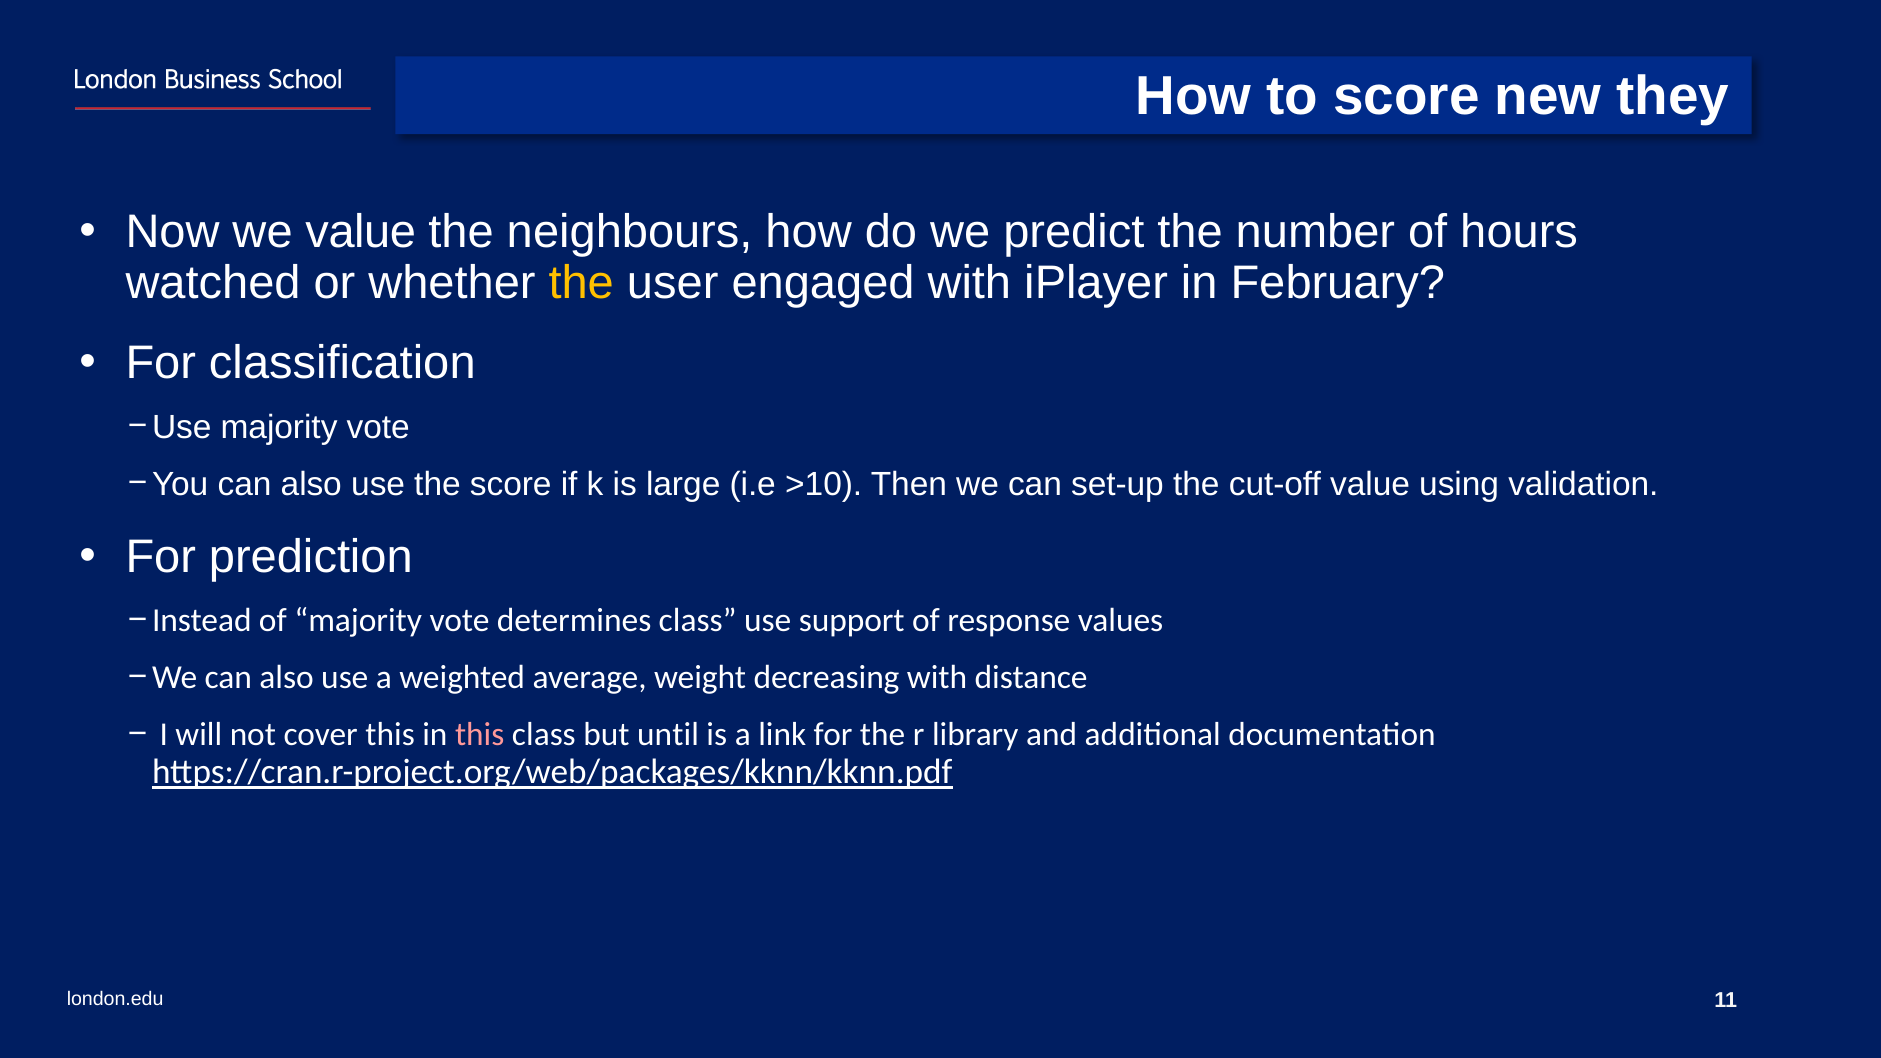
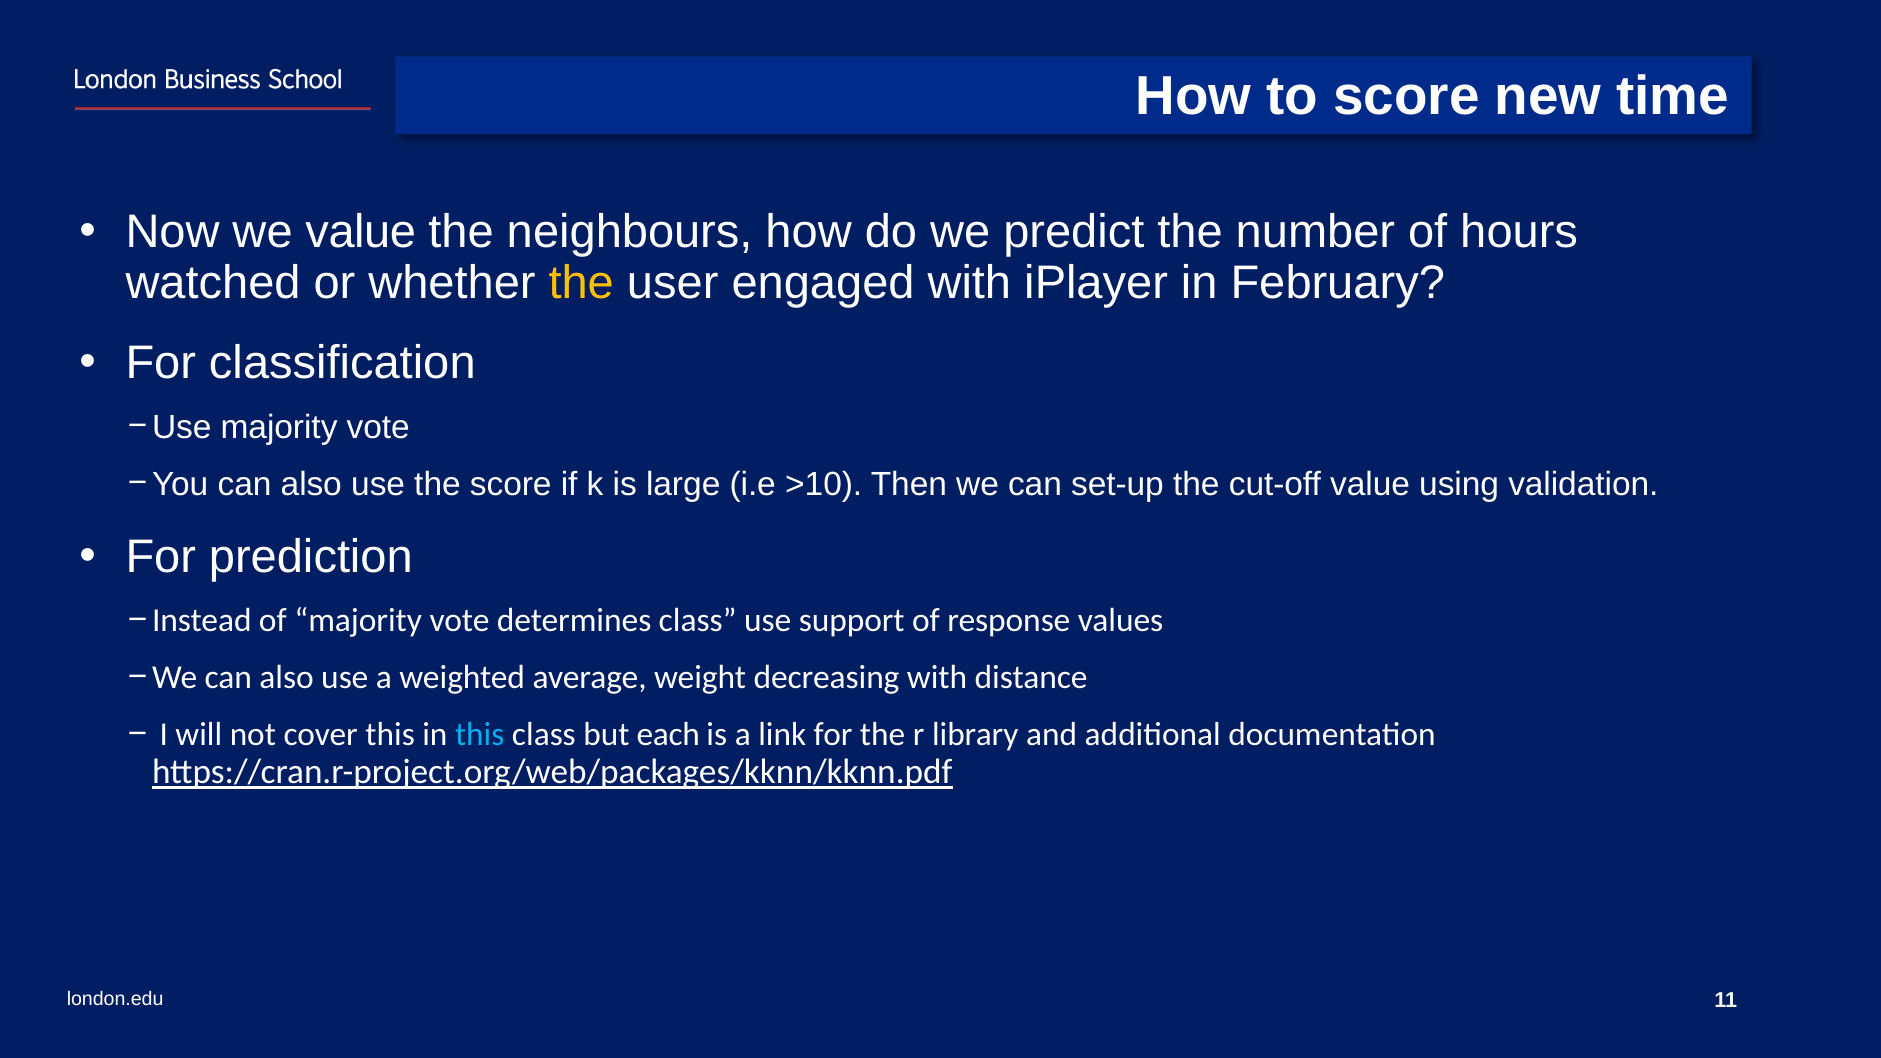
they: they -> time
this at (480, 734) colour: pink -> light blue
until: until -> each
